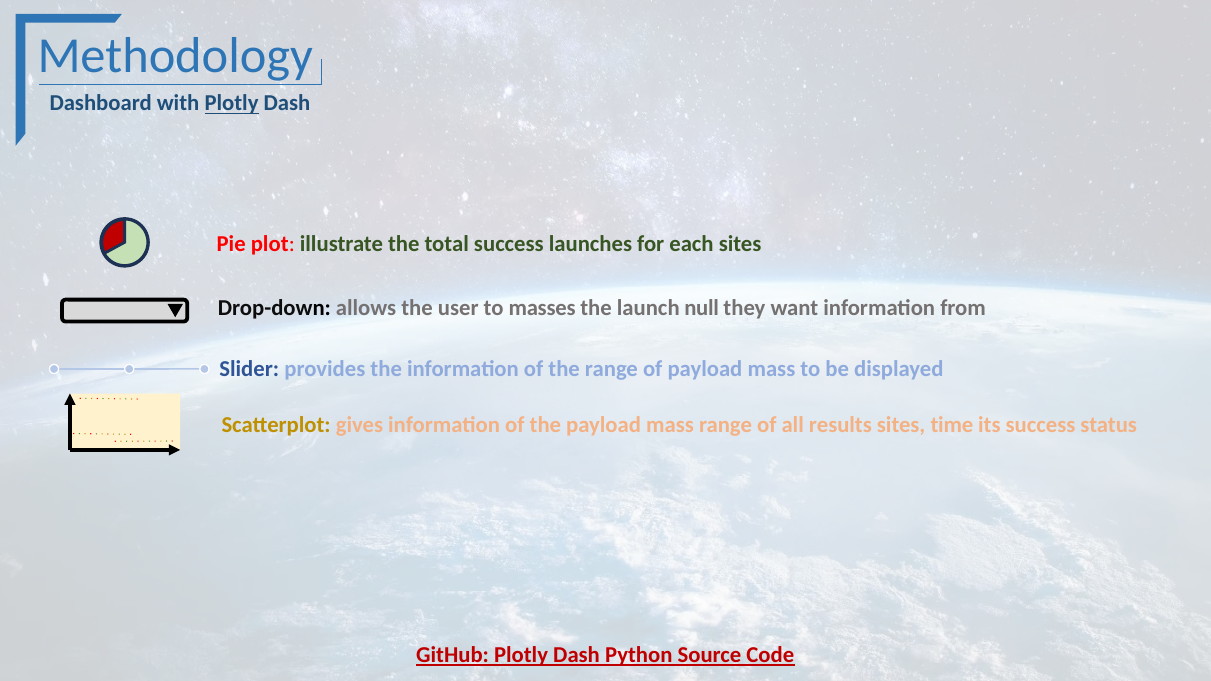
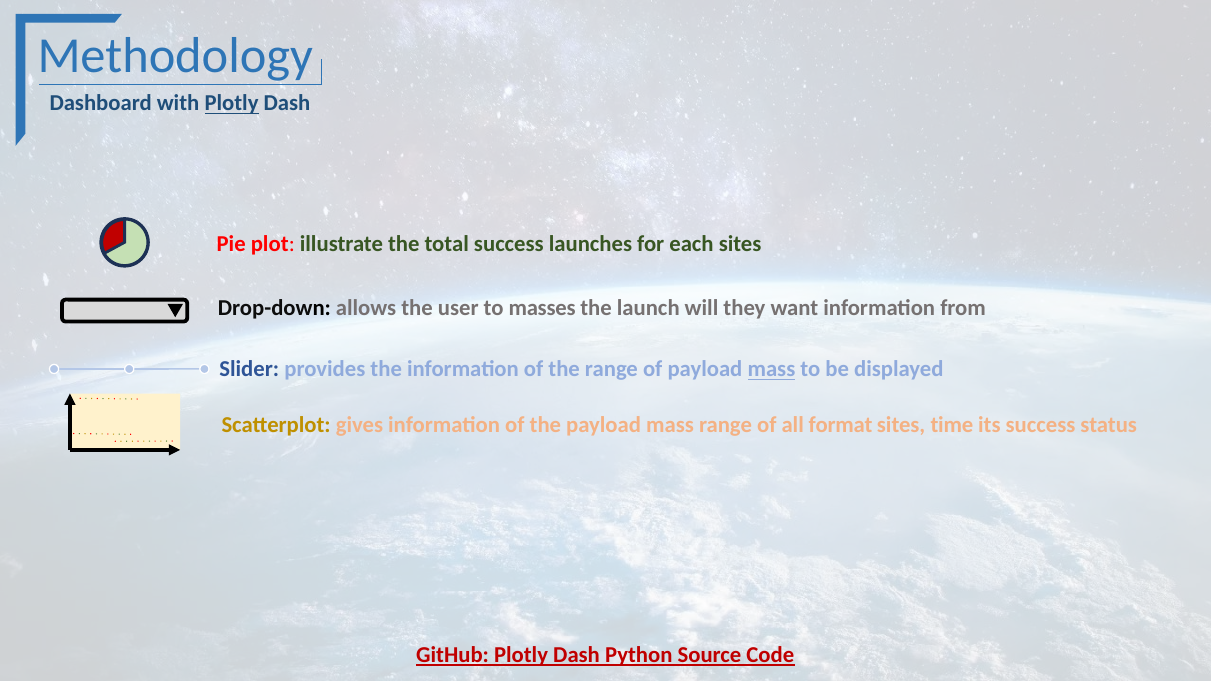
null: null -> will
mass at (771, 370) underline: none -> present
results: results -> format
